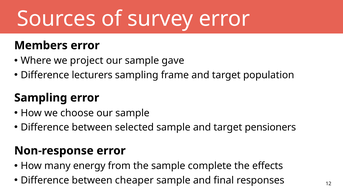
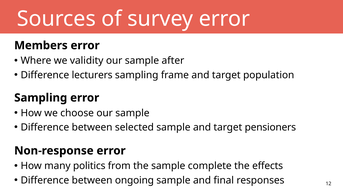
project: project -> validity
gave: gave -> after
energy: energy -> politics
cheaper: cheaper -> ongoing
